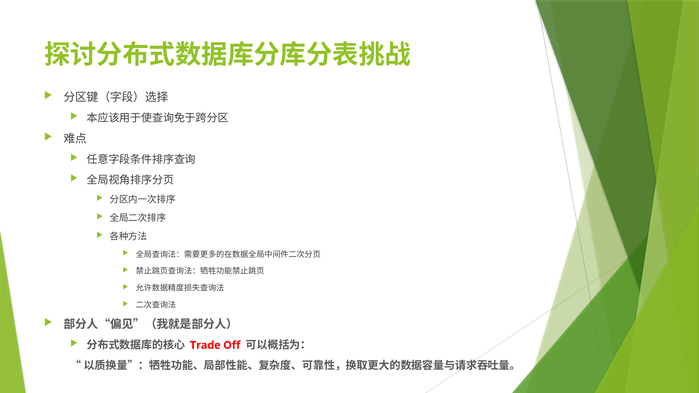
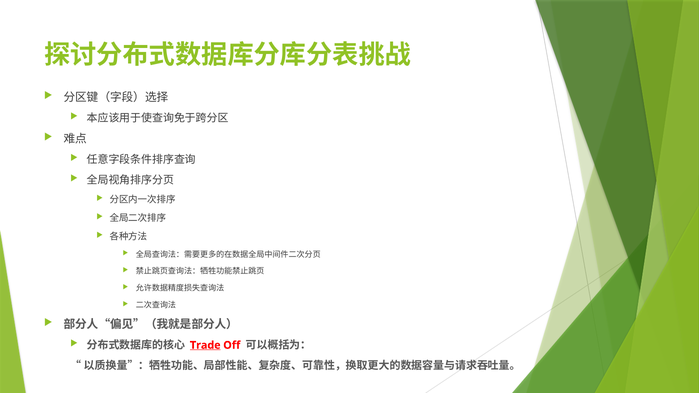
Trade underline: none -> present
